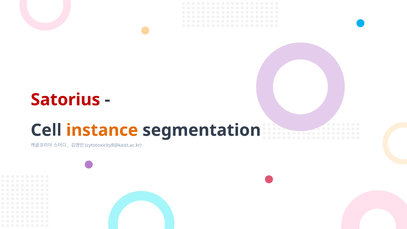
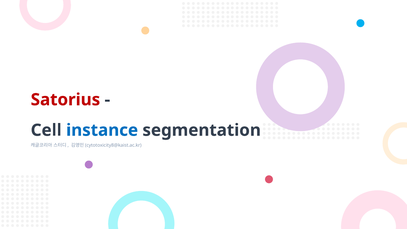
instance colour: orange -> blue
